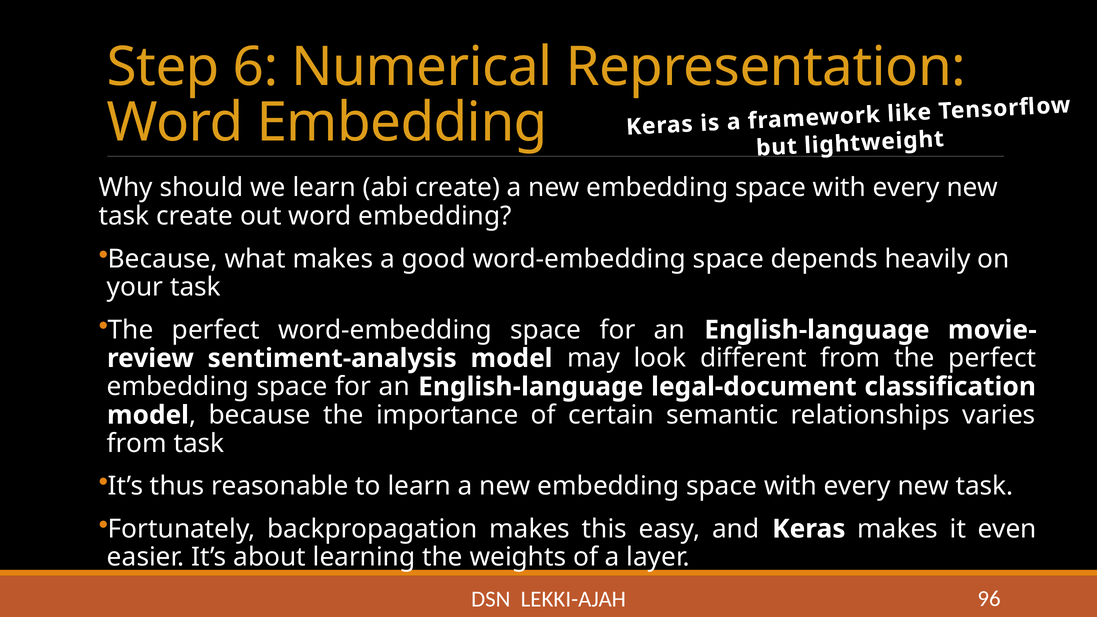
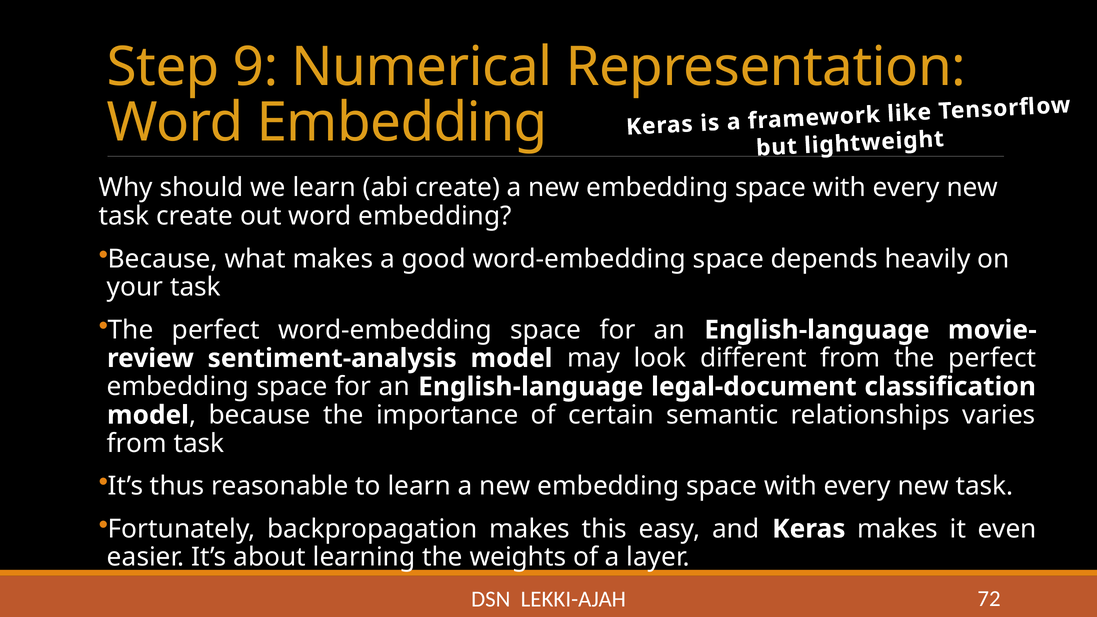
6: 6 -> 9
96: 96 -> 72
